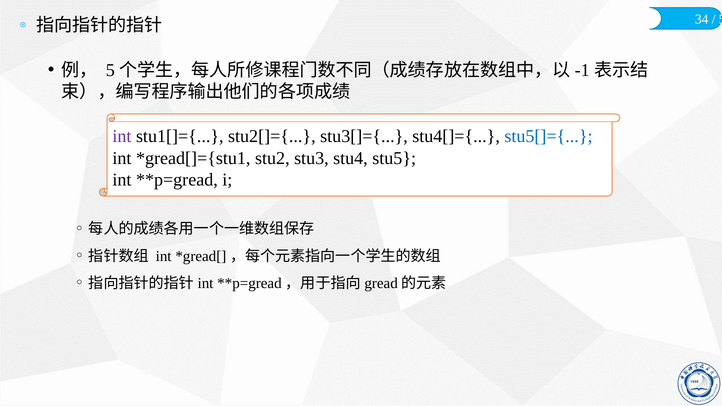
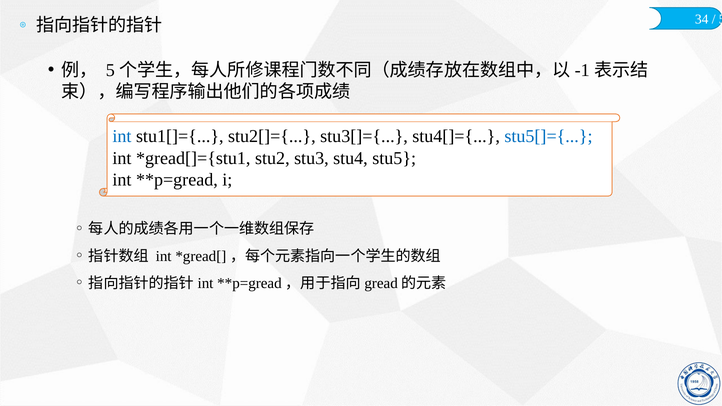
int at (122, 136) colour: purple -> blue
